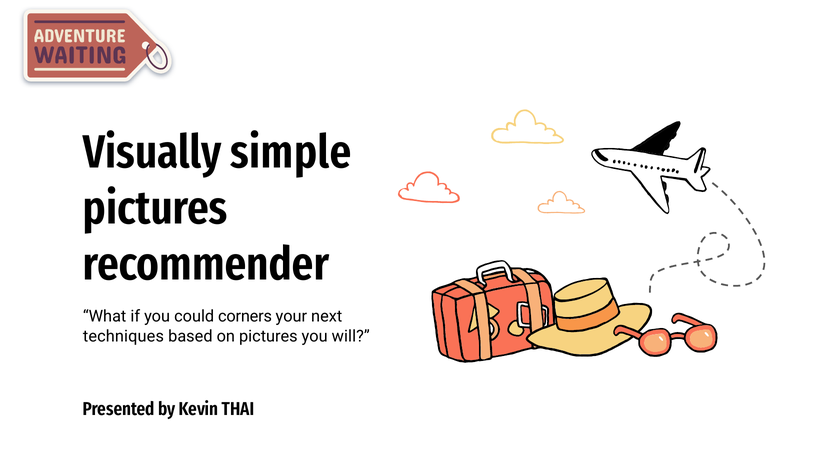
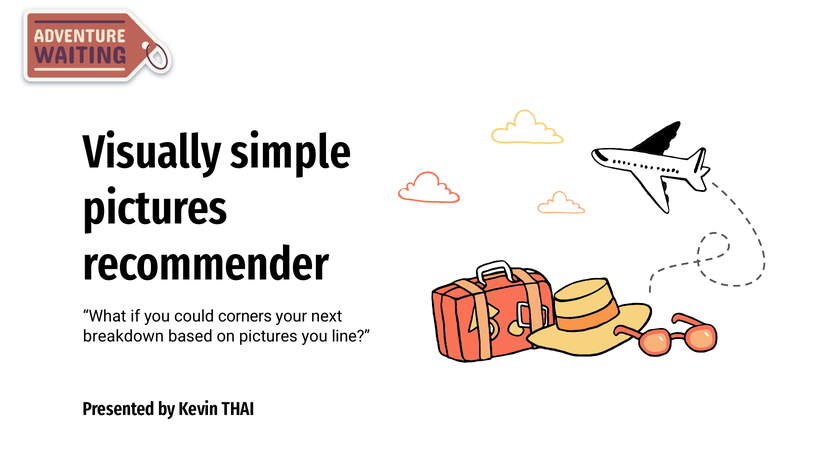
techniques: techniques -> breakdown
will: will -> line
